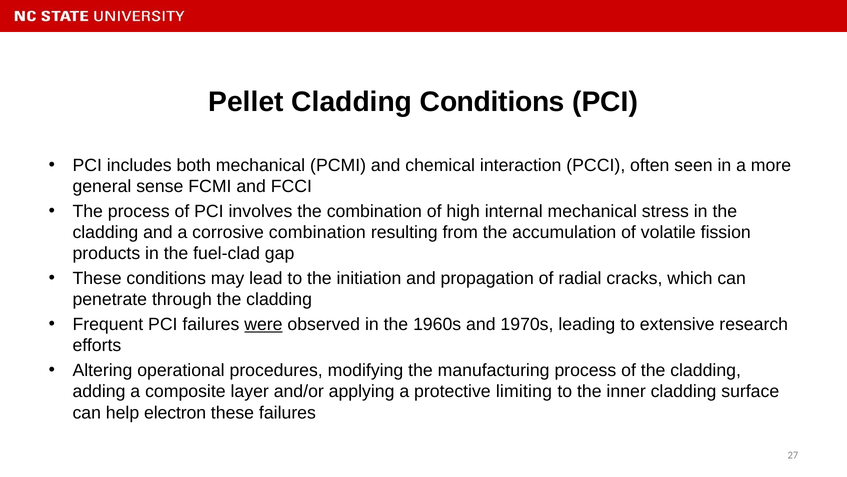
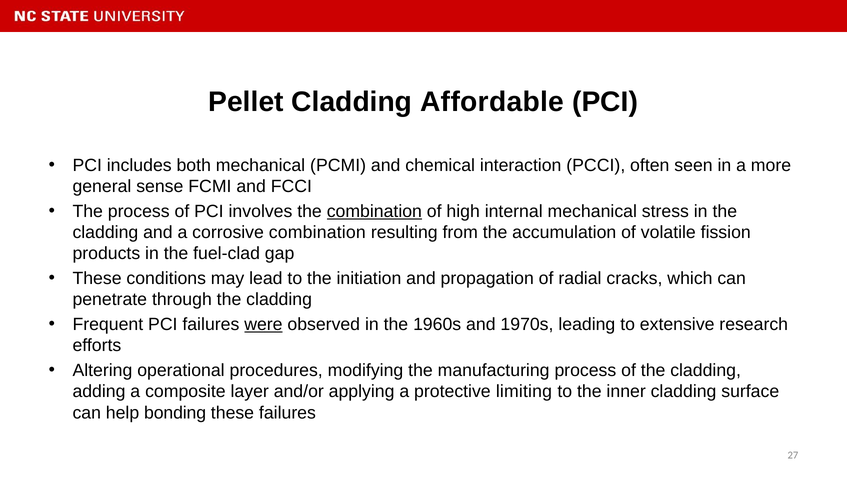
Cladding Conditions: Conditions -> Affordable
combination at (374, 211) underline: none -> present
electron: electron -> bonding
